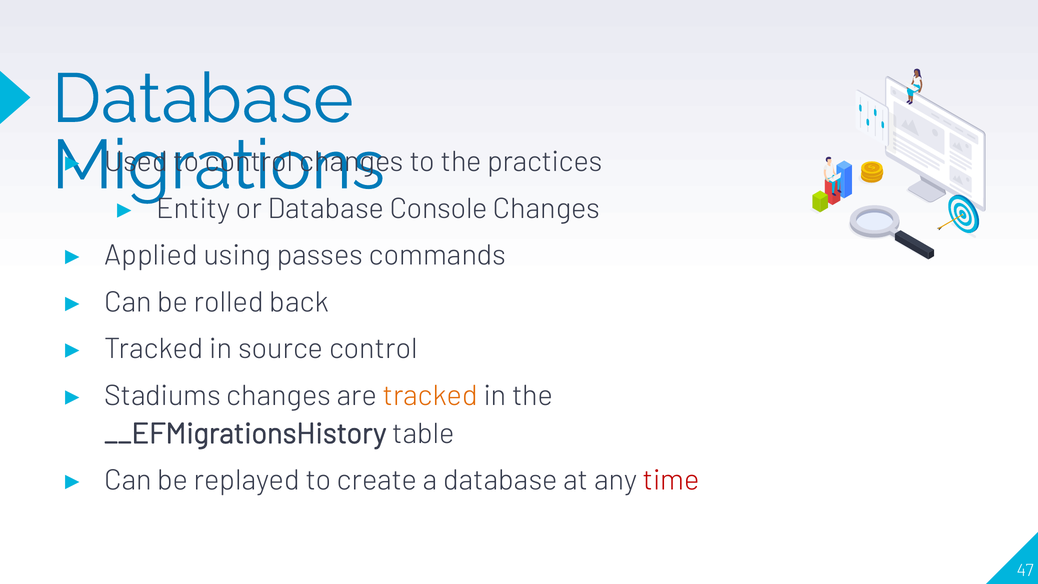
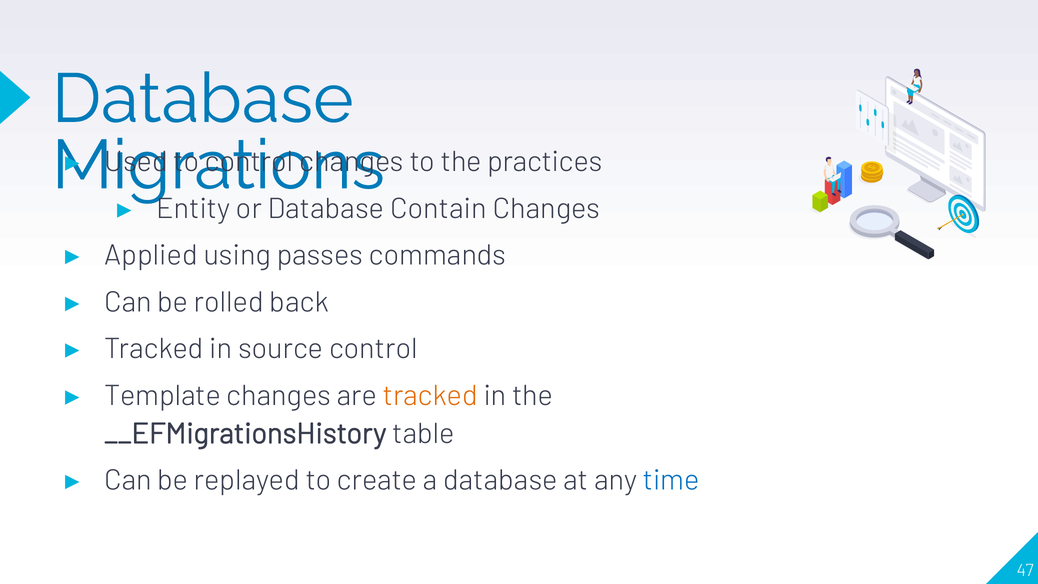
Console: Console -> Contain
Stadiums: Stadiums -> Template
time colour: red -> blue
